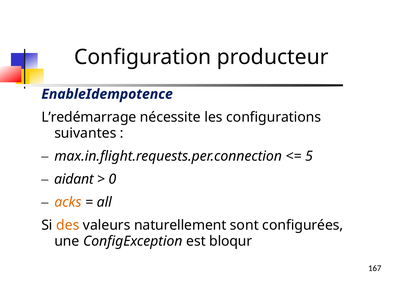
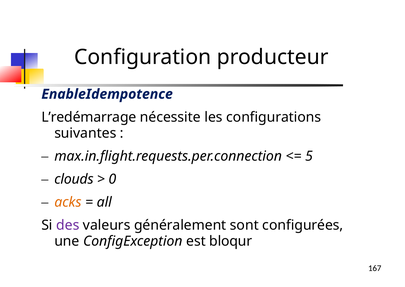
aidant: aidant -> clouds
des colour: orange -> purple
naturellement: naturellement -> généralement
